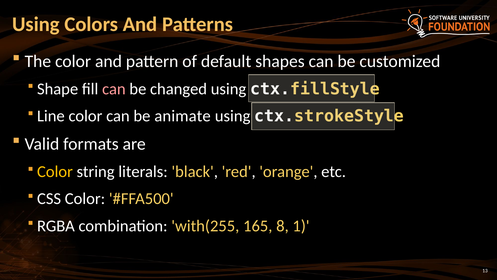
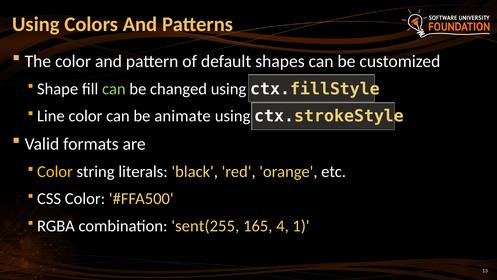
can at (114, 89) colour: pink -> light green
with(255: with(255 -> sent(255
8: 8 -> 4
